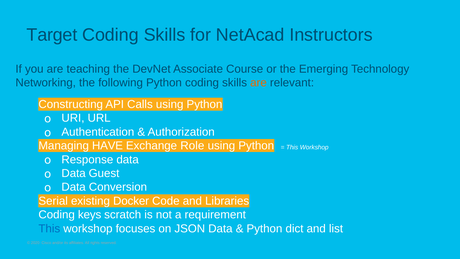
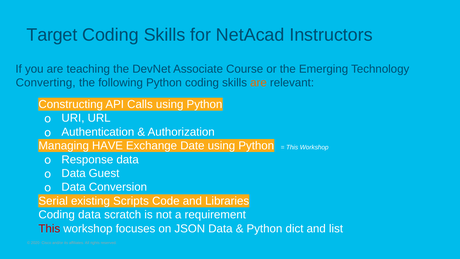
Networking: Networking -> Converting
Role: Role -> Date
Docker: Docker -> Scripts
Coding keys: keys -> data
This at (49, 228) colour: blue -> red
